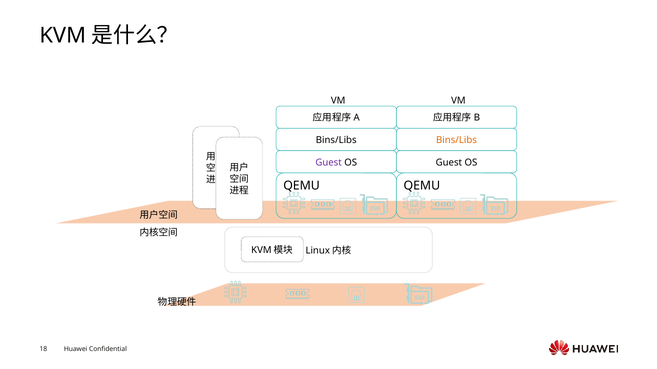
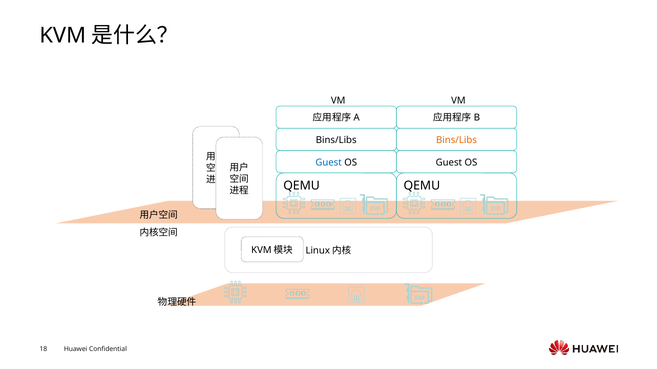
Guest at (329, 163) colour: purple -> blue
